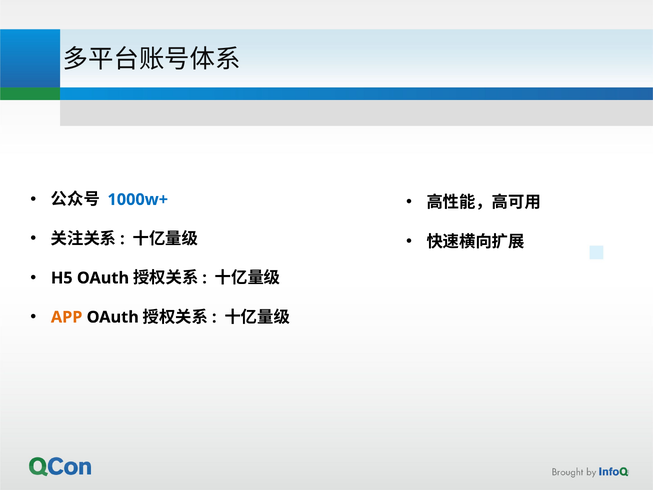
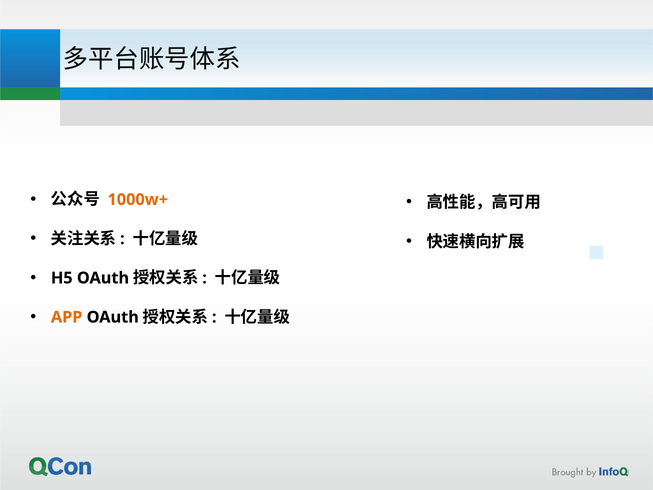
1000w+ colour: blue -> orange
